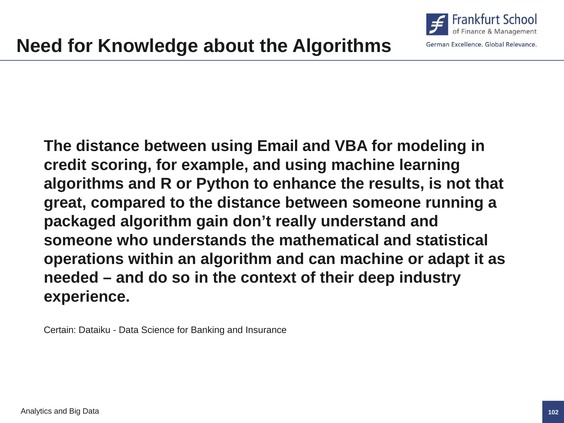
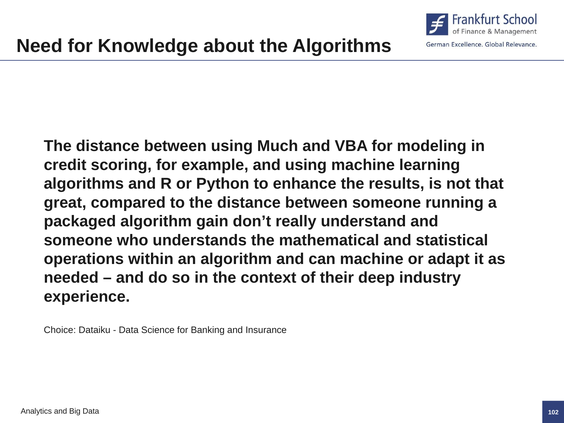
Email: Email -> Much
Certain: Certain -> Choice
